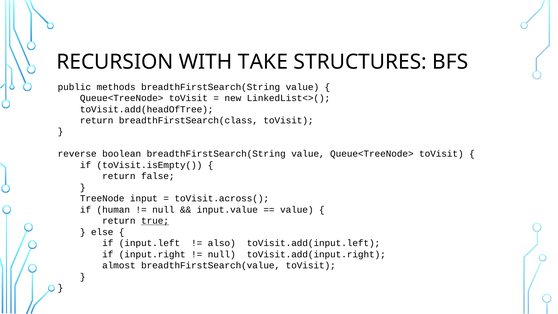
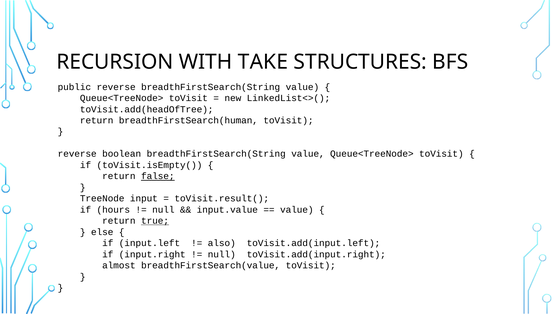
public methods: methods -> reverse
breadthFirstSearch(class: breadthFirstSearch(class -> breadthFirstSearch(human
false underline: none -> present
toVisit.across(: toVisit.across( -> toVisit.result(
human: human -> hours
